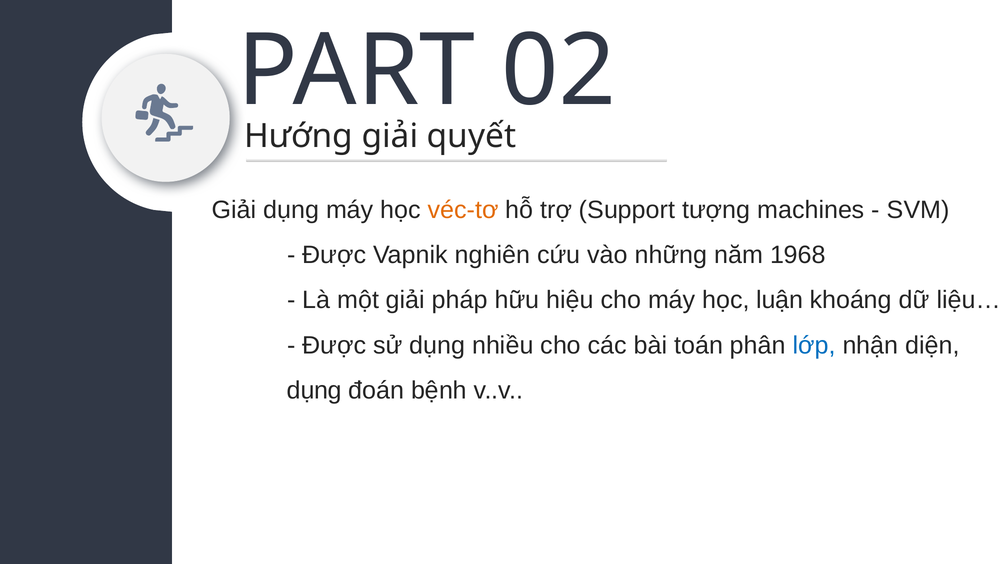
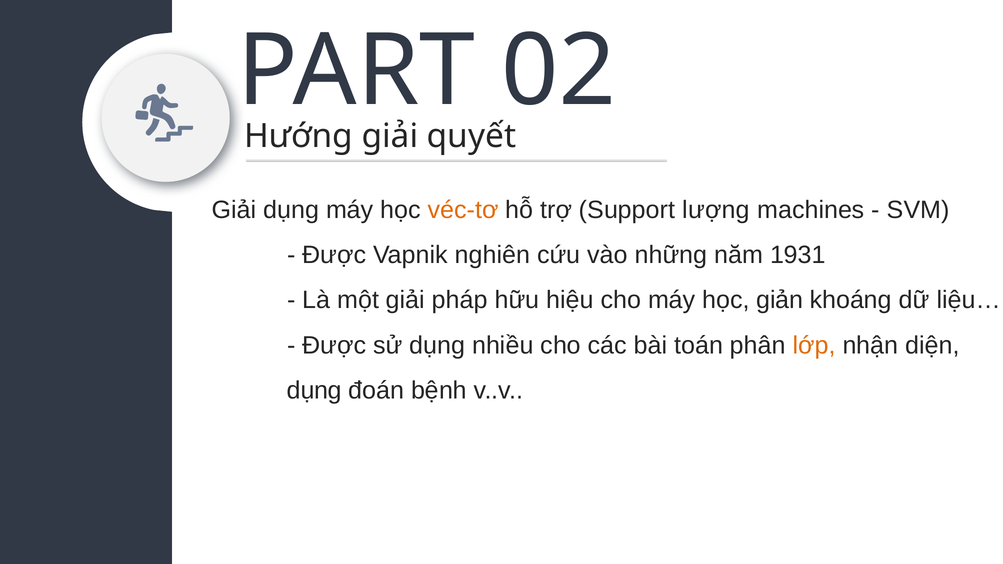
tượng: tượng -> lượng
1968: 1968 -> 1931
luận: luận -> giản
lớp colour: blue -> orange
